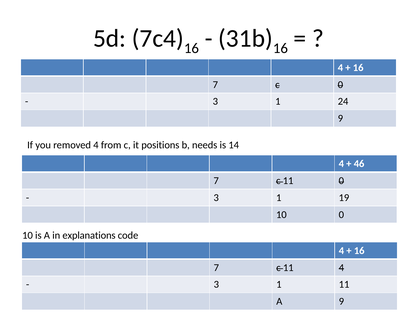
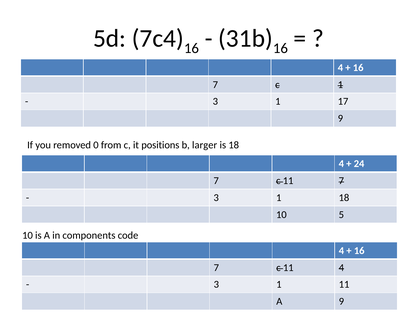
c 0: 0 -> 1
24: 24 -> 17
removed 4: 4 -> 0
needs: needs -> larger
is 14: 14 -> 18
46: 46 -> 24
11 0: 0 -> 7
1 19: 19 -> 18
10 0: 0 -> 5
explanations: explanations -> components
